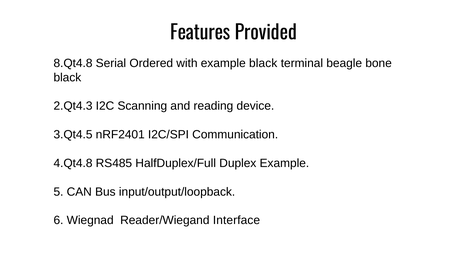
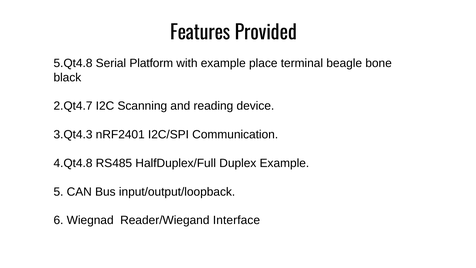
8.Qt4.8: 8.Qt4.8 -> 5.Qt4.8
Ordered: Ordered -> Platform
example black: black -> place
2.Qt4.3: 2.Qt4.3 -> 2.Qt4.7
3.Qt4.5: 3.Qt4.5 -> 3.Qt4.3
